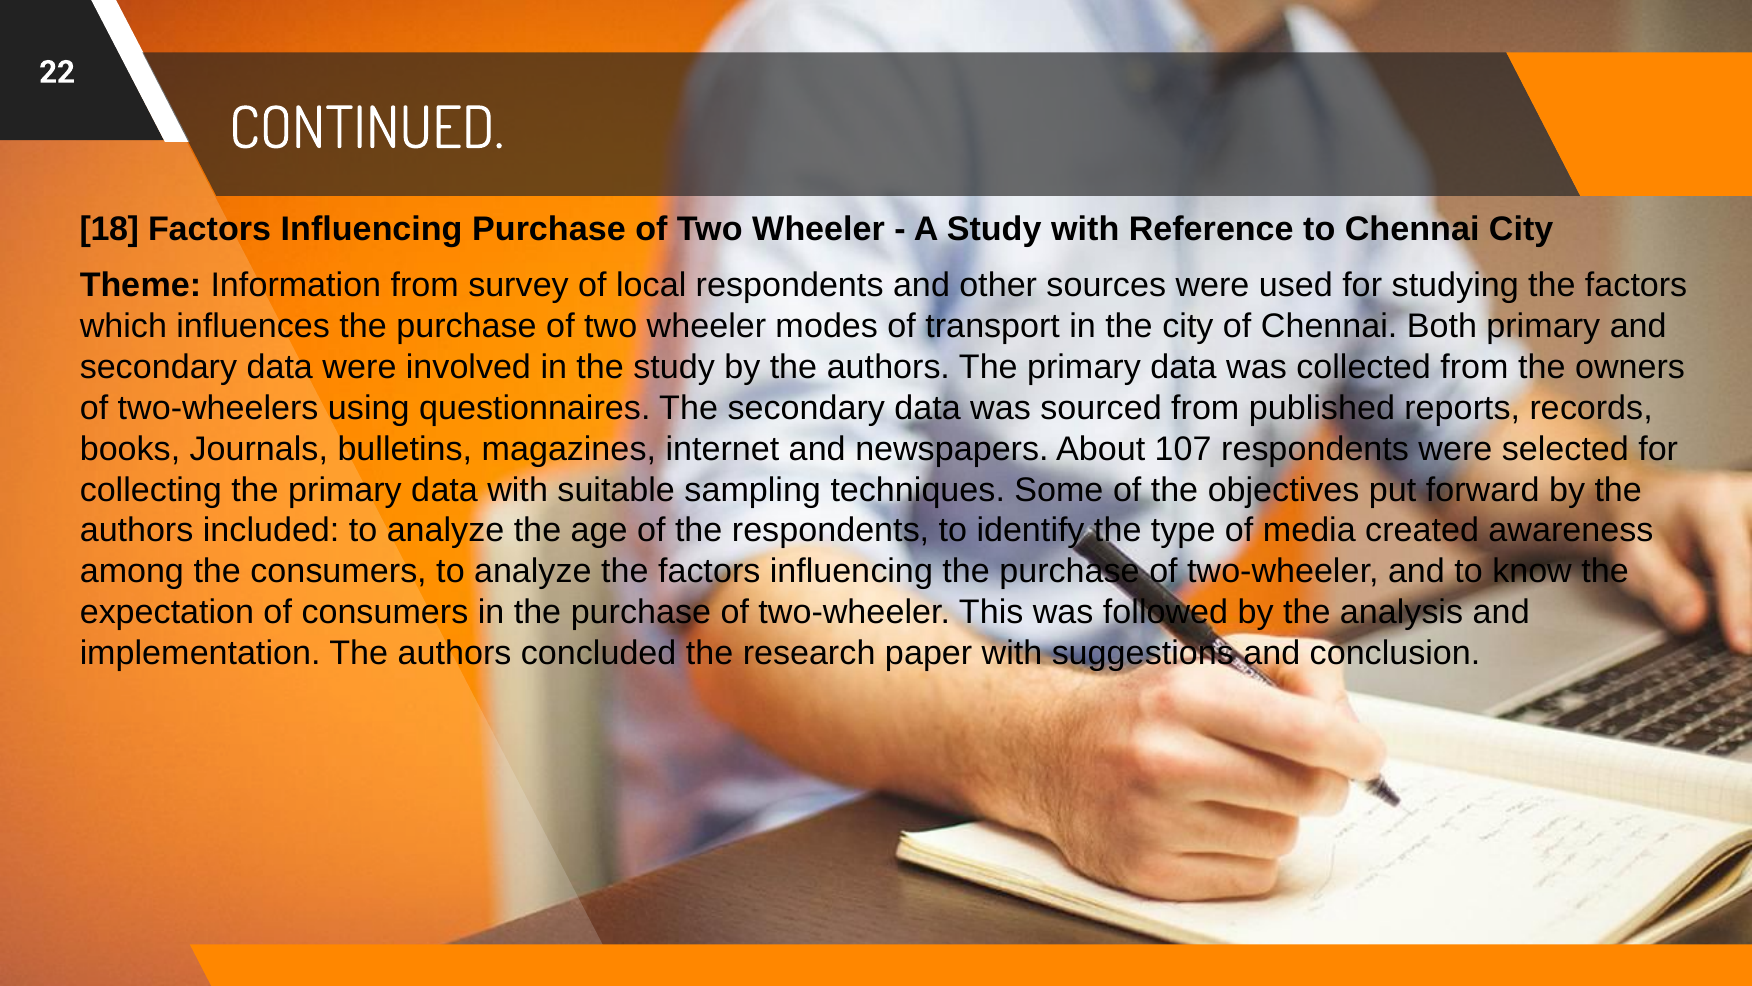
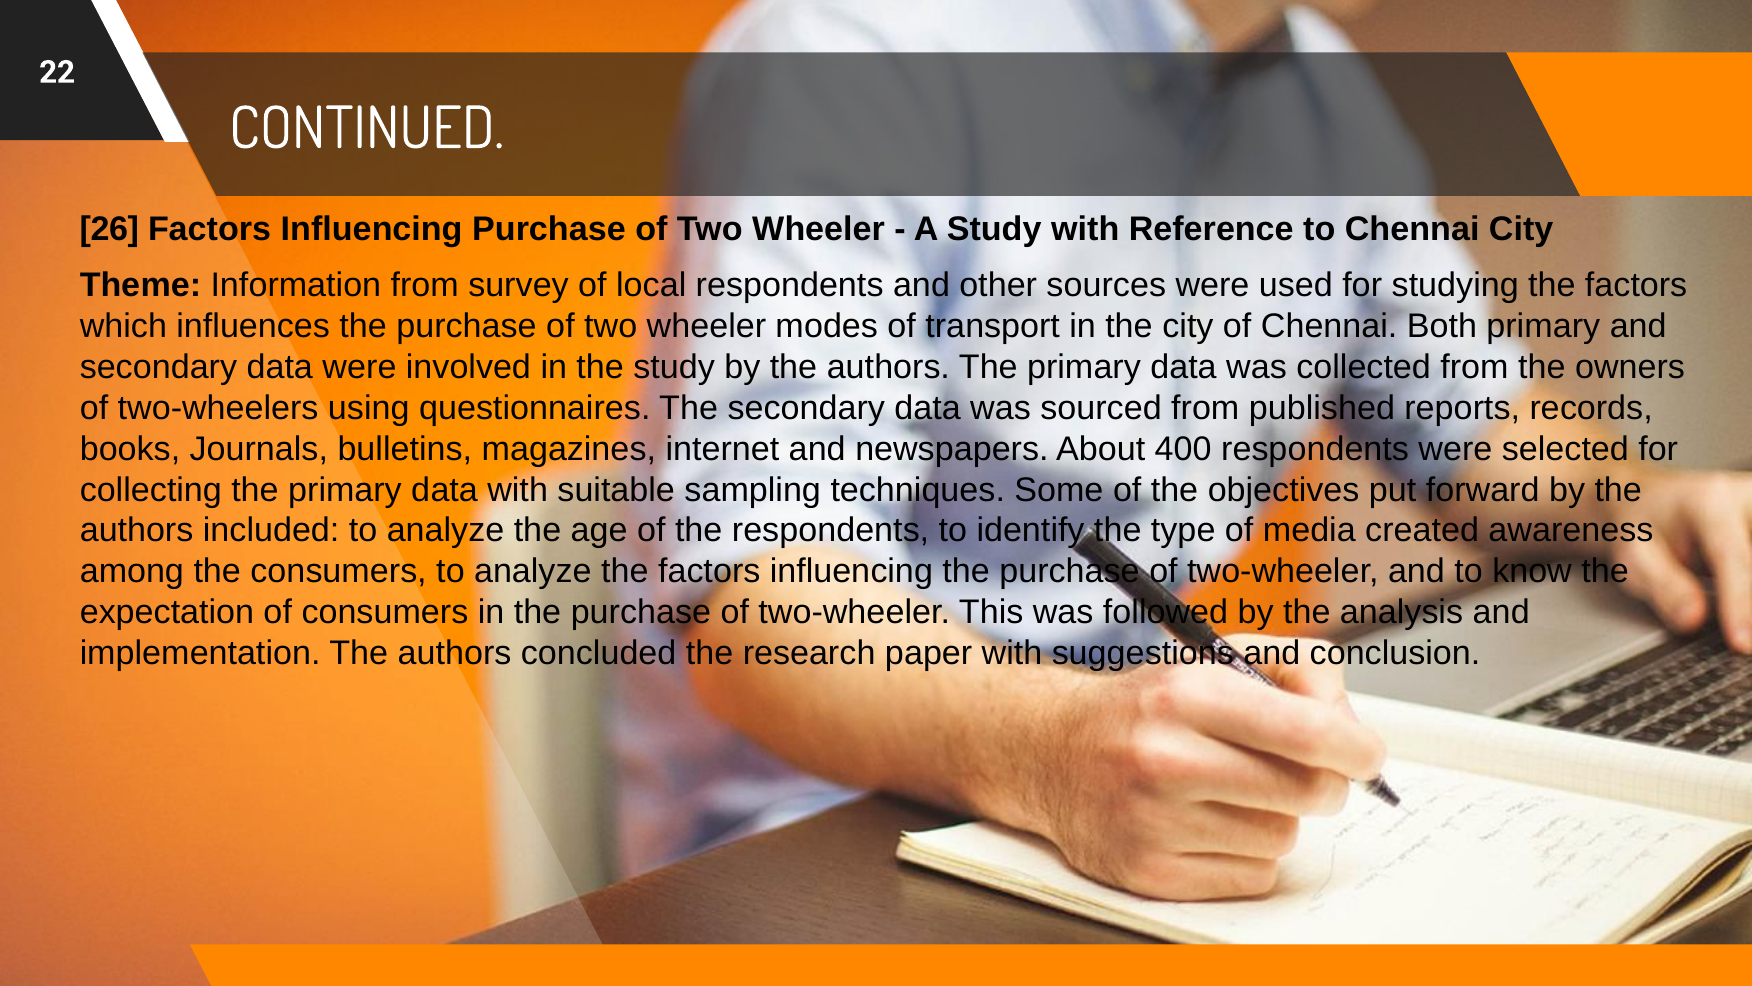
18: 18 -> 26
107: 107 -> 400
